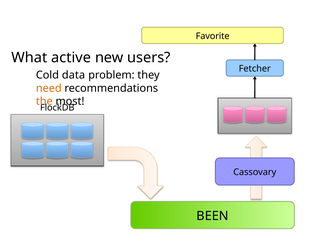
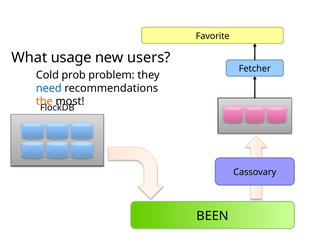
active: active -> usage
data: data -> prob
need colour: orange -> blue
